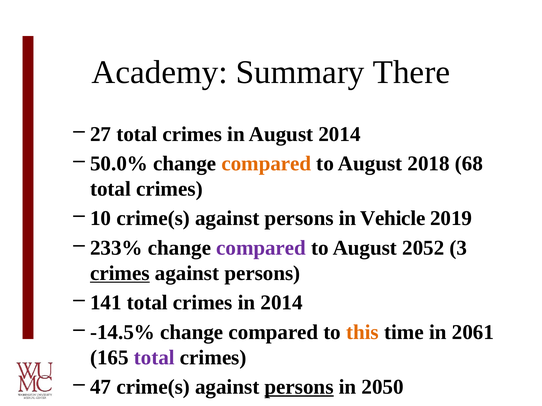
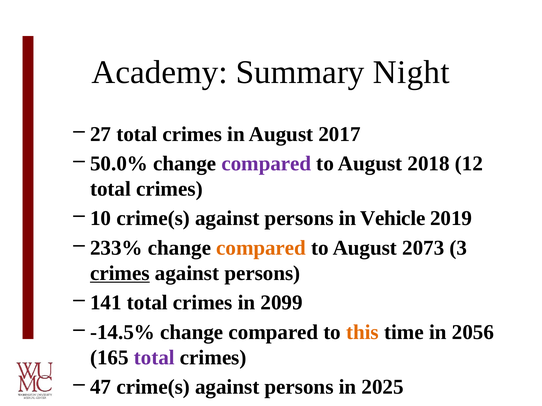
There: There -> Night
August 2014: 2014 -> 2017
compared at (266, 164) colour: orange -> purple
68: 68 -> 12
compared at (261, 248) colour: purple -> orange
2052: 2052 -> 2073
in 2014: 2014 -> 2099
2061: 2061 -> 2056
persons at (299, 387) underline: present -> none
2050: 2050 -> 2025
